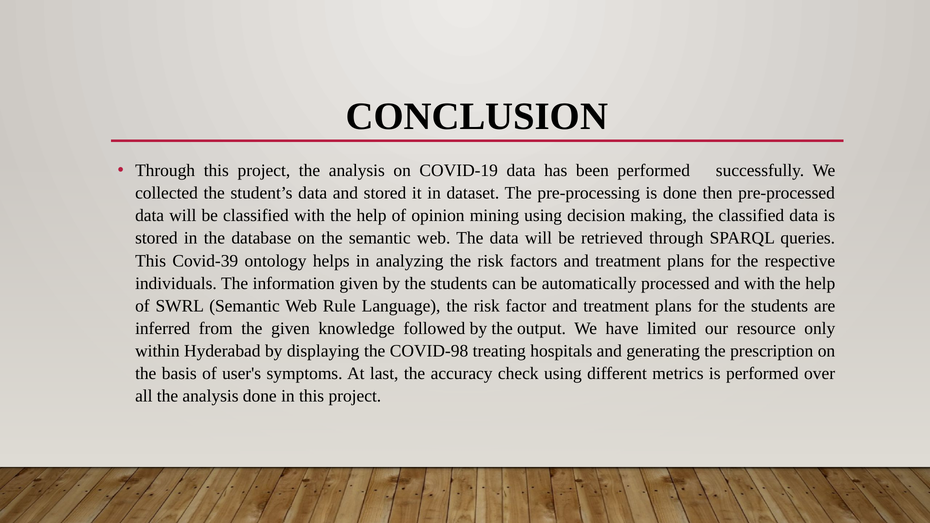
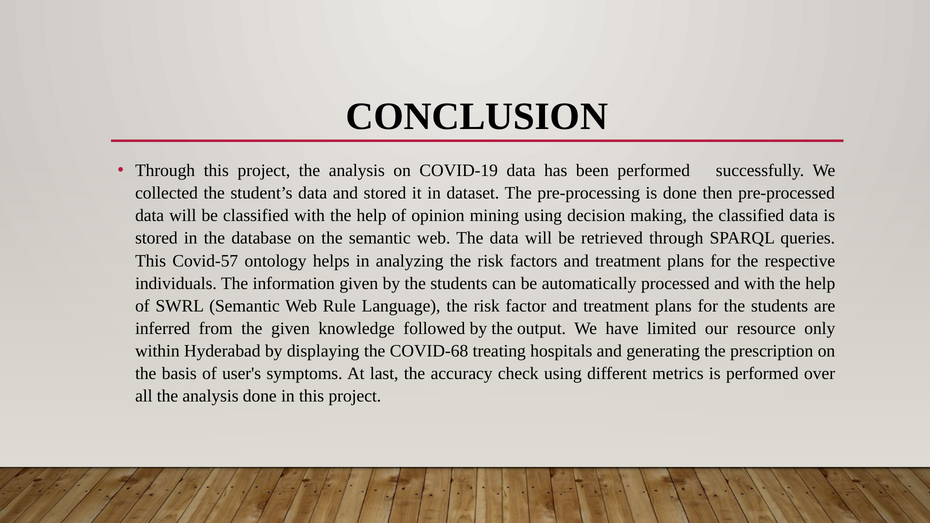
Covid-39: Covid-39 -> Covid-57
COVID-98: COVID-98 -> COVID-68
